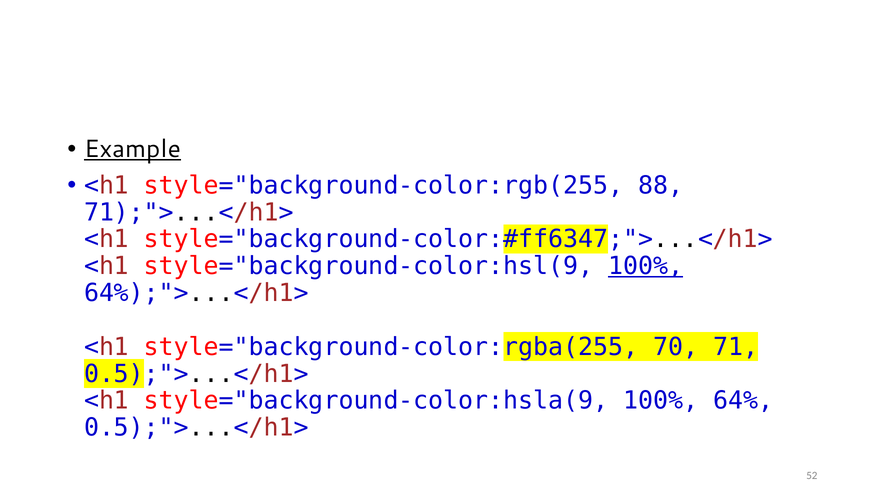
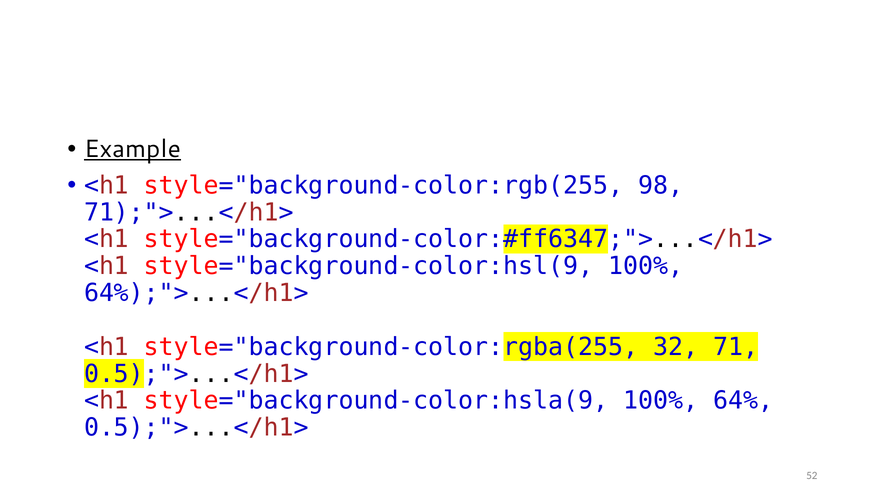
88: 88 -> 98
100% at (646, 266) underline: present -> none
70: 70 -> 32
